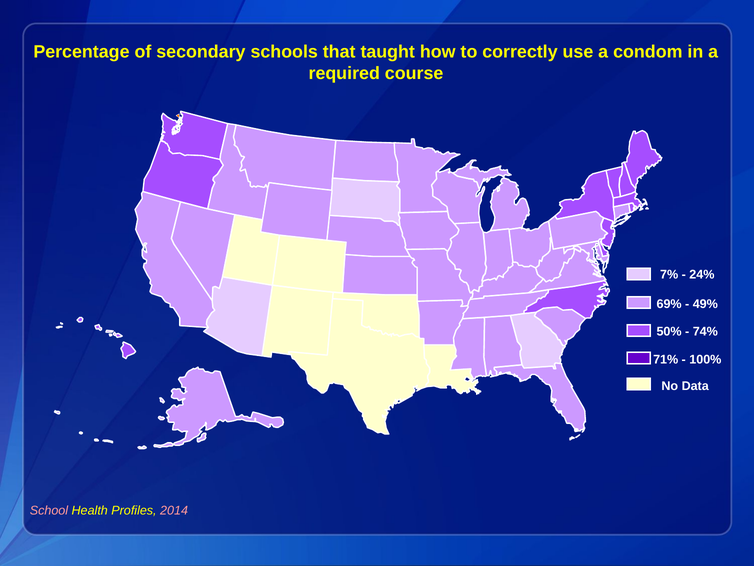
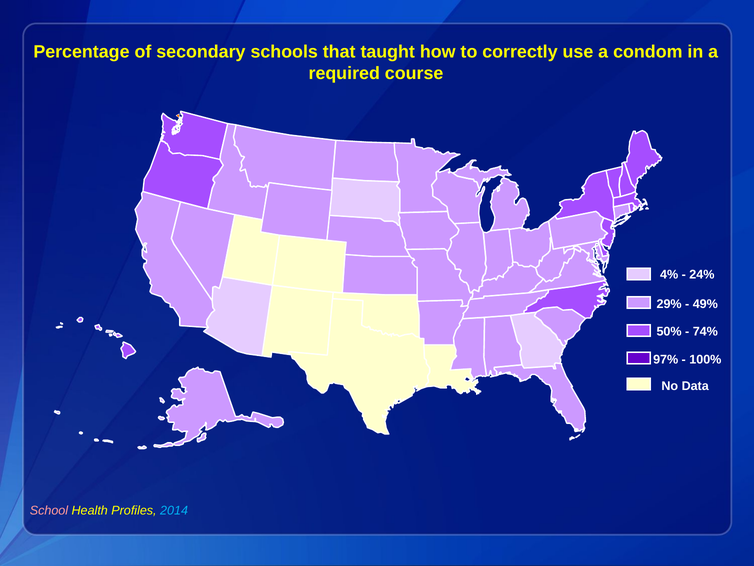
7%: 7% -> 4%
69%: 69% -> 29%
71%: 71% -> 97%
2014 colour: pink -> light blue
